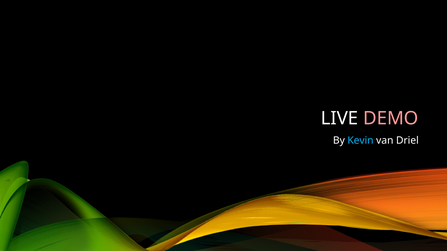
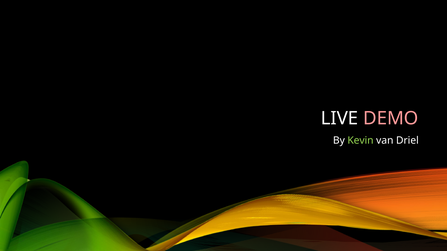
Kevin colour: light blue -> light green
